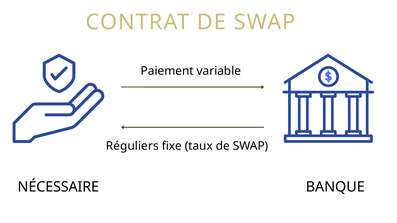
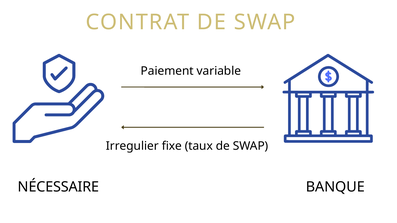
Réguliers: Réguliers -> Irregulier
